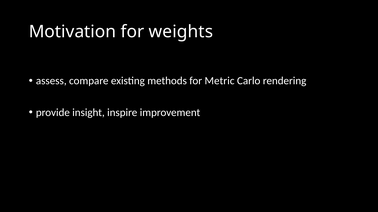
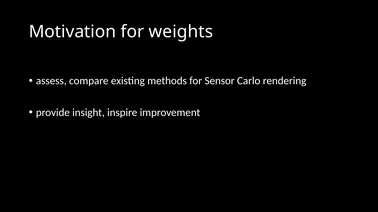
Metric: Metric -> Sensor
